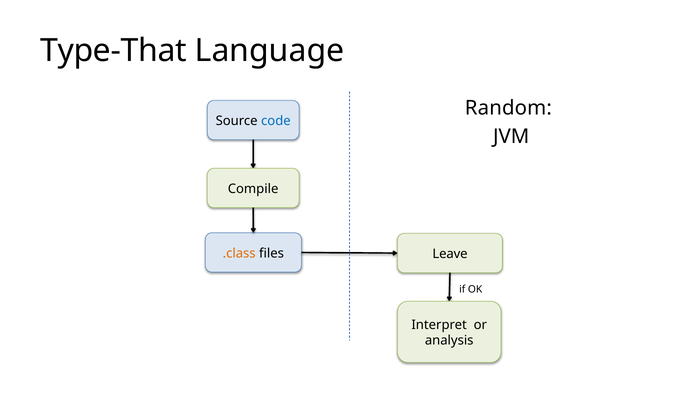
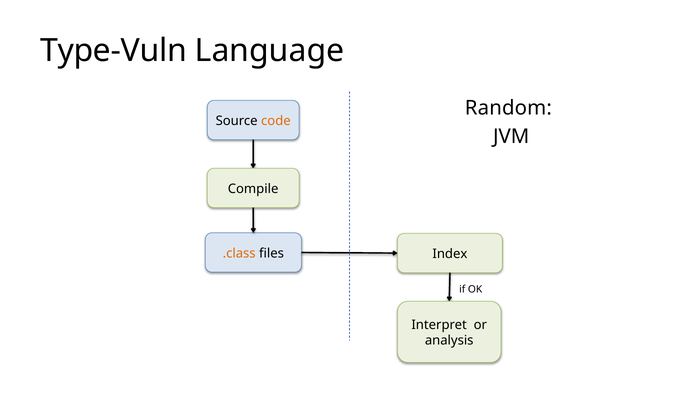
Type-That: Type-That -> Type-Vuln
code colour: blue -> orange
Leave: Leave -> Index
